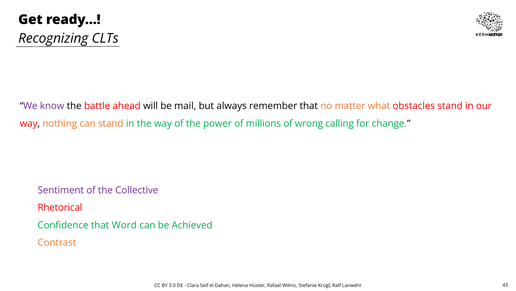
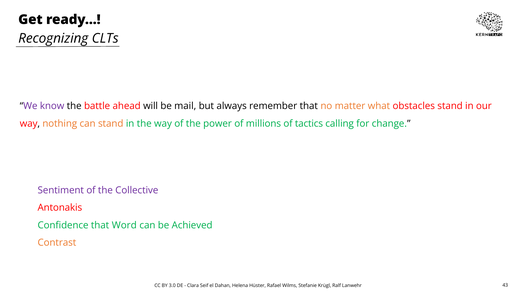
wrong: wrong -> tactics
Rhetorical: Rhetorical -> Antonakis
